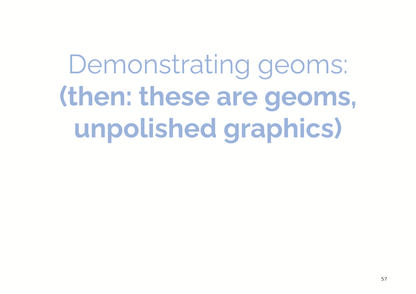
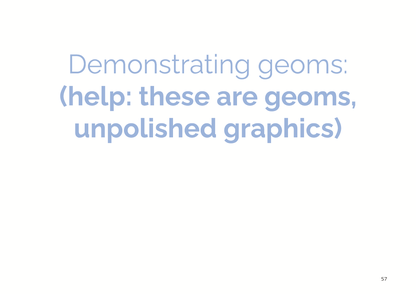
then: then -> help
